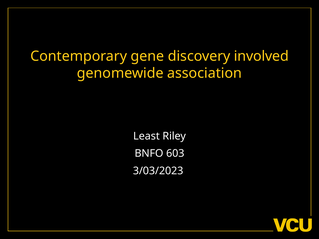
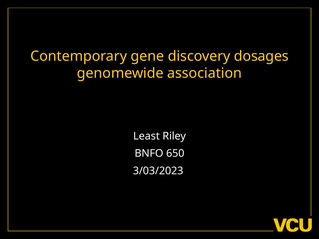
involved: involved -> dosages
603: 603 -> 650
